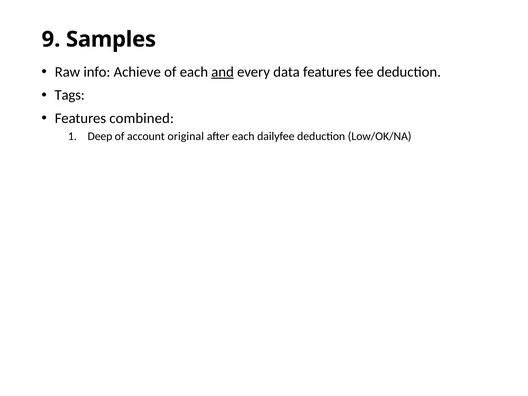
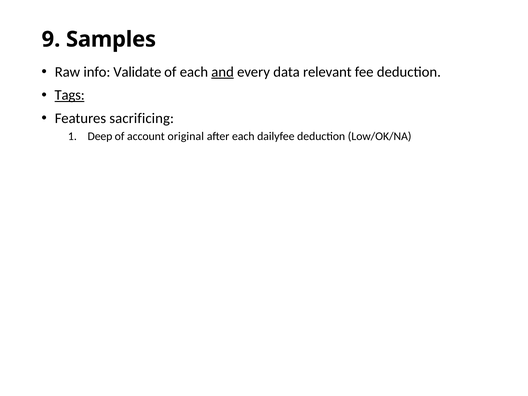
Achieve: Achieve -> Validate
data features: features -> relevant
Tags underline: none -> present
combined: combined -> sacrificing
